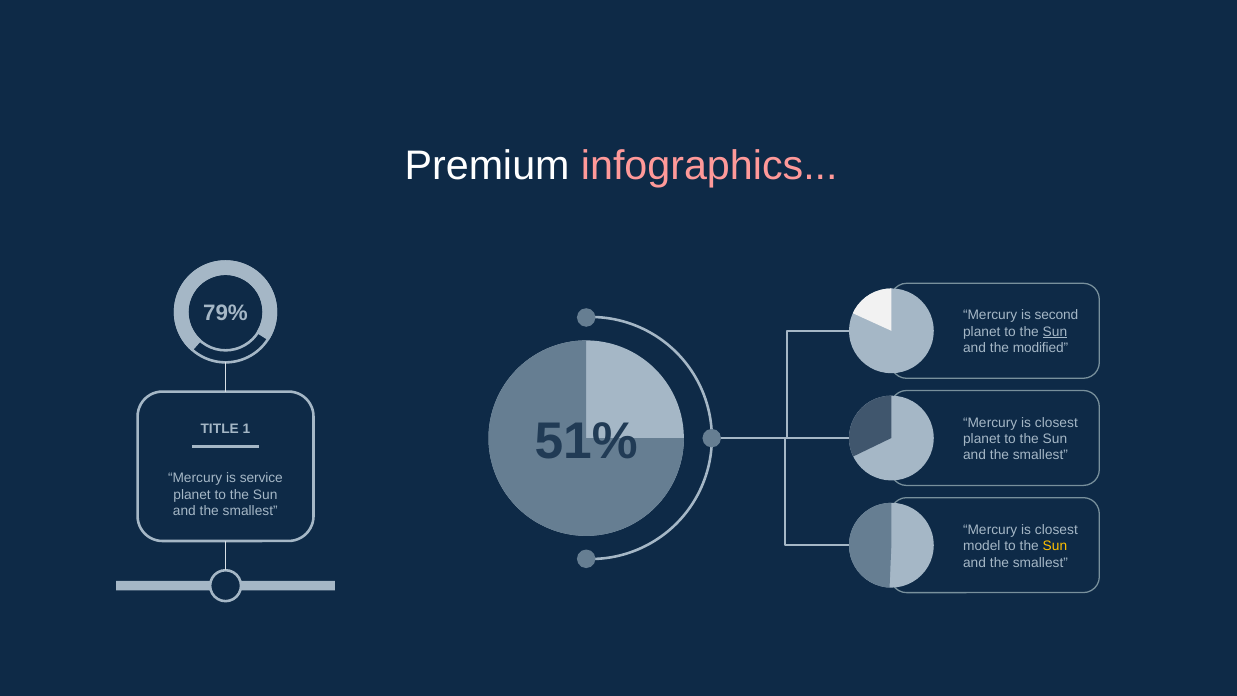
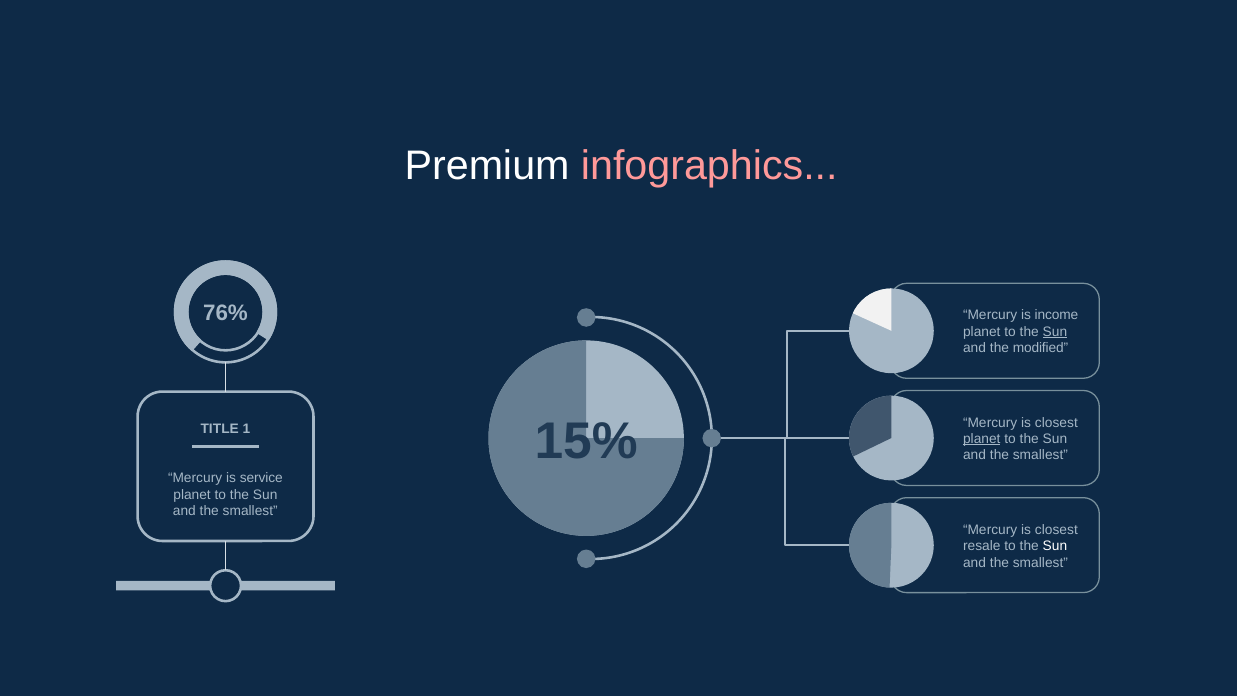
79%: 79% -> 76%
second: second -> income
51%: 51% -> 15%
planet at (982, 439) underline: none -> present
model: model -> resale
Sun at (1055, 546) colour: yellow -> white
